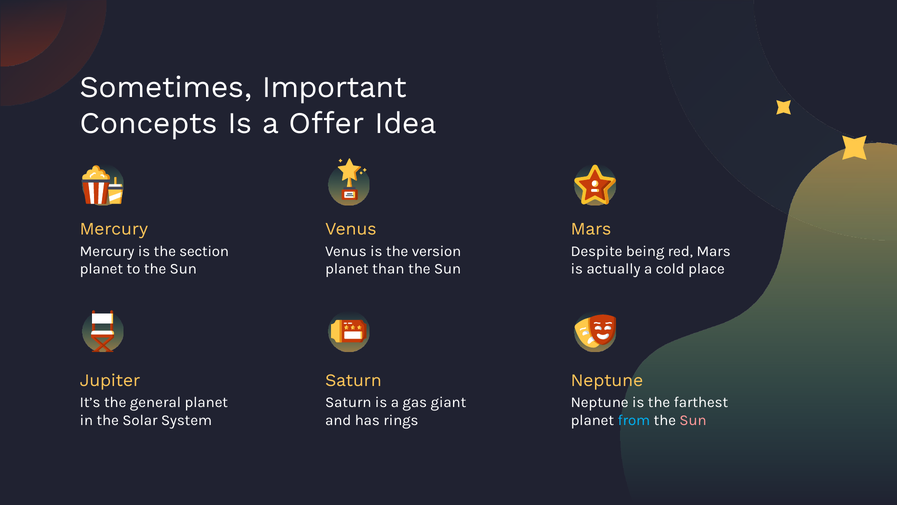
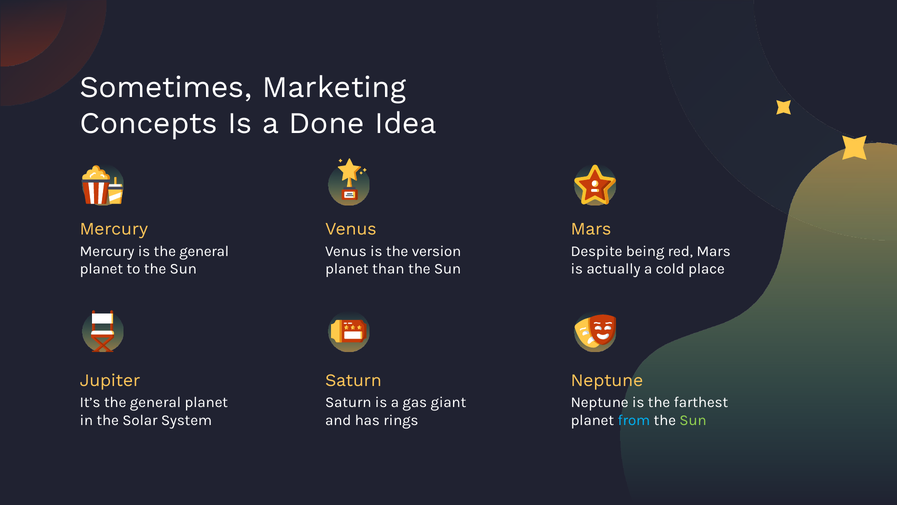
Important: Important -> Marketing
Offer: Offer -> Done
is the section: section -> general
Sun at (693, 420) colour: pink -> light green
